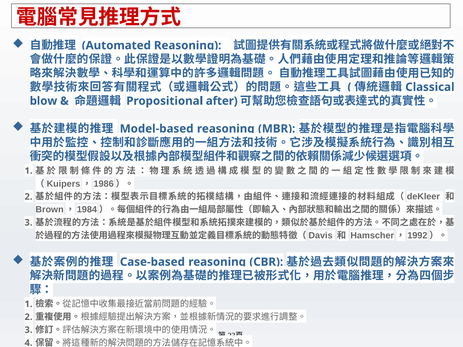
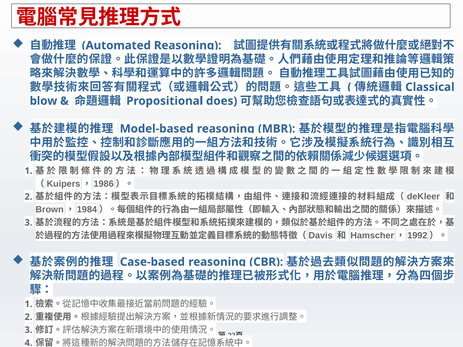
after: after -> does
